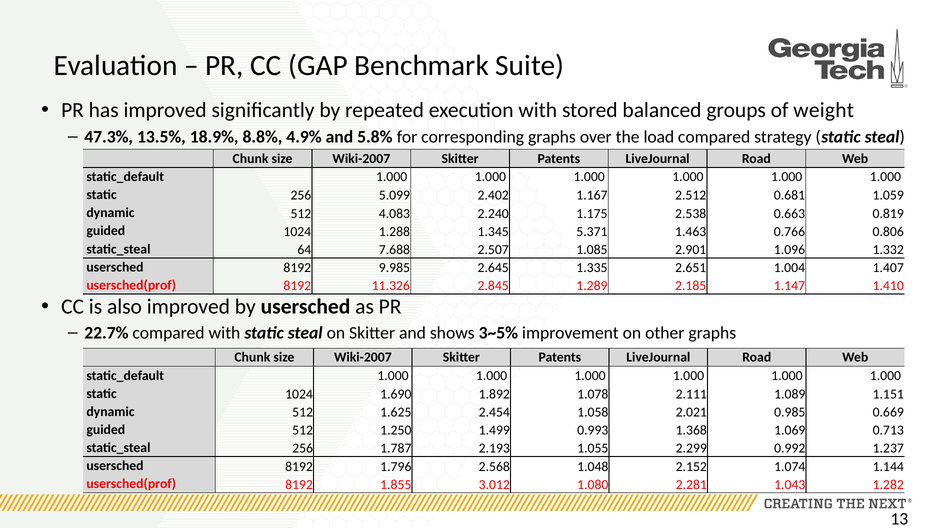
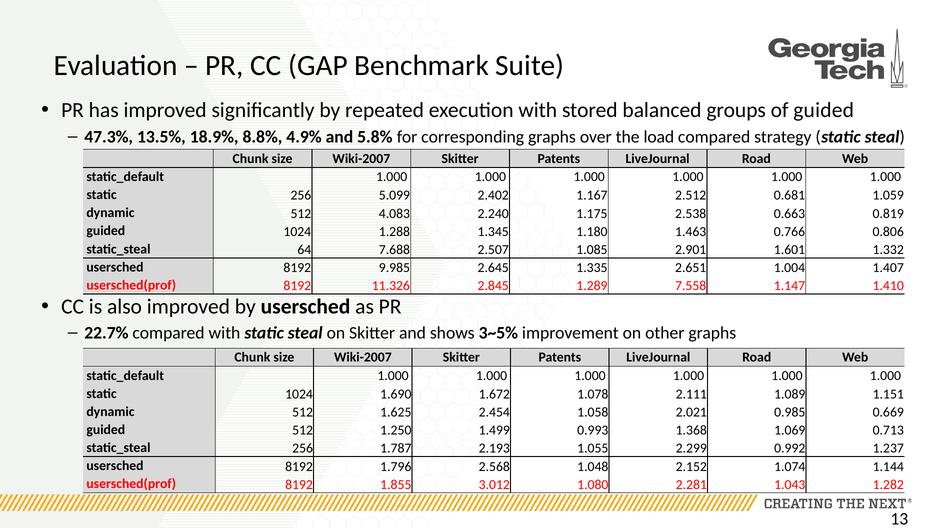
of weight: weight -> guided
5.371: 5.371 -> 1.180
1.096: 1.096 -> 1.601
2.185: 2.185 -> 7.558
1.892: 1.892 -> 1.672
